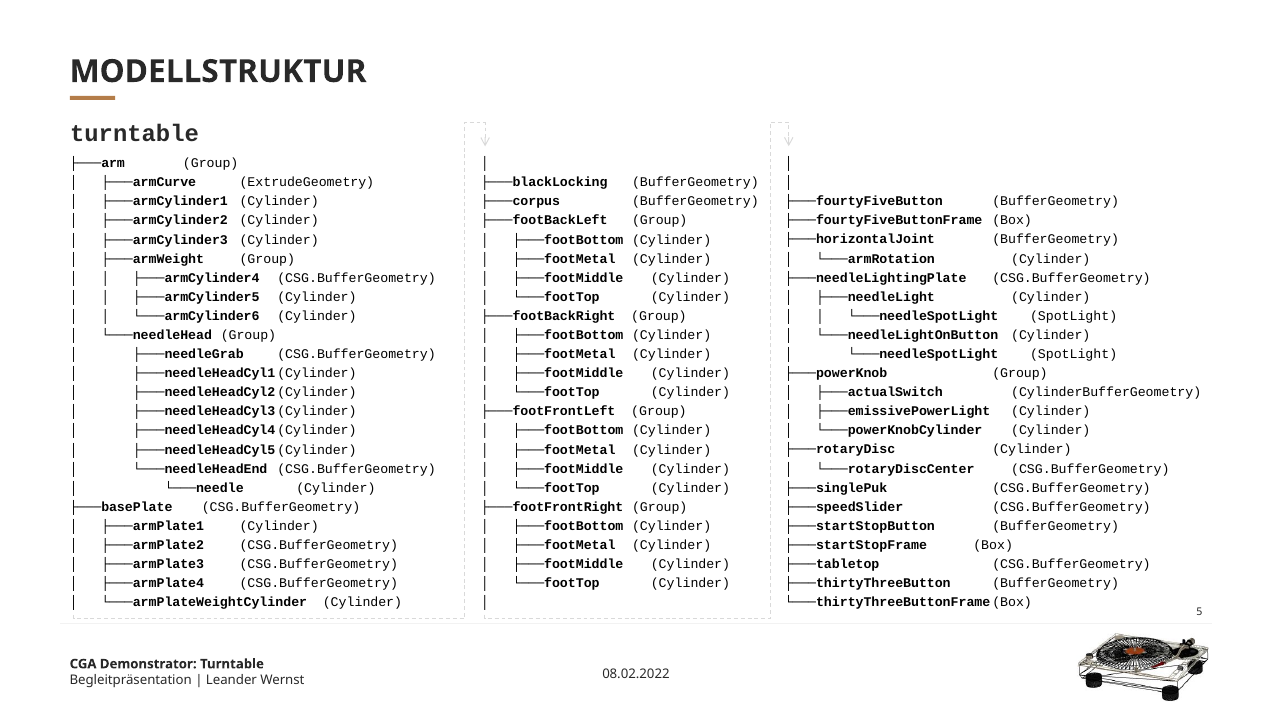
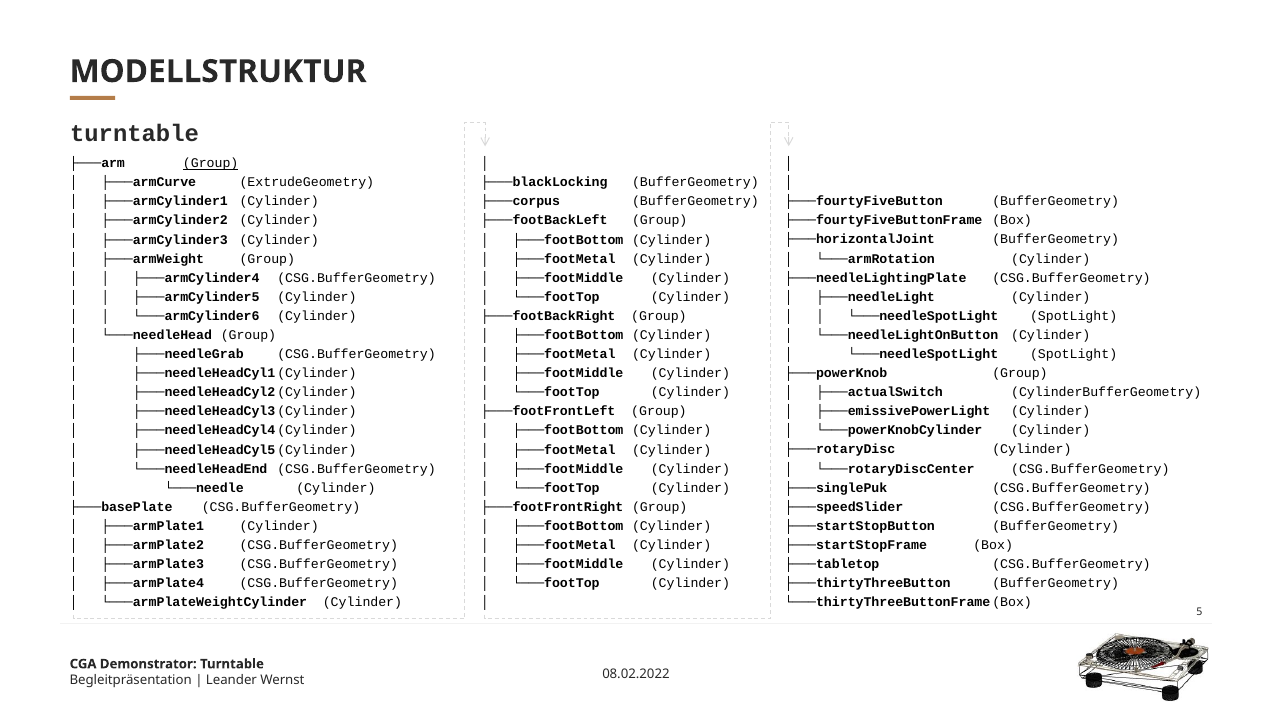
Group at (211, 163) underline: none -> present
